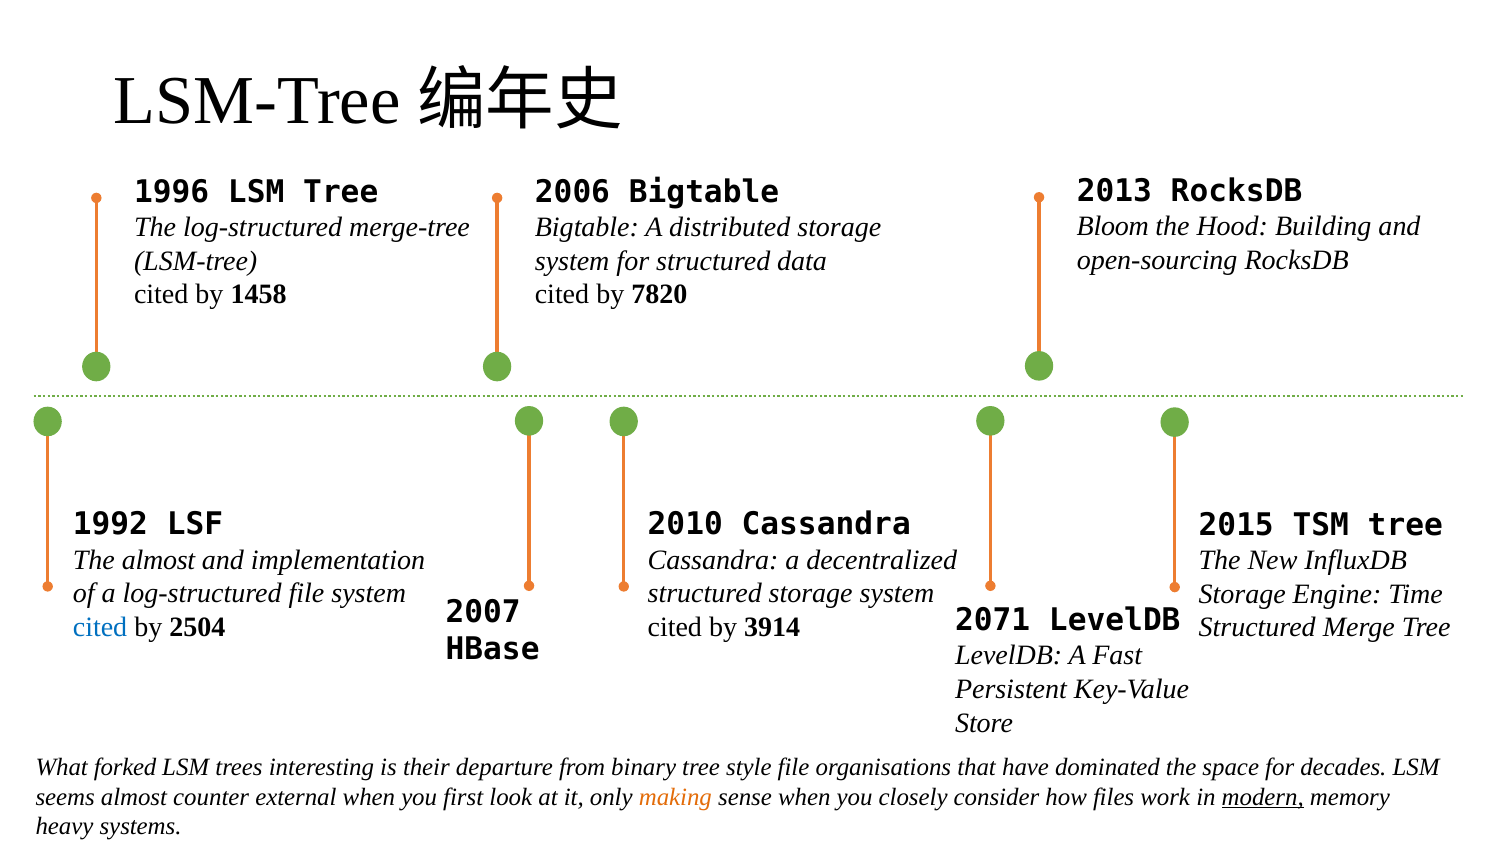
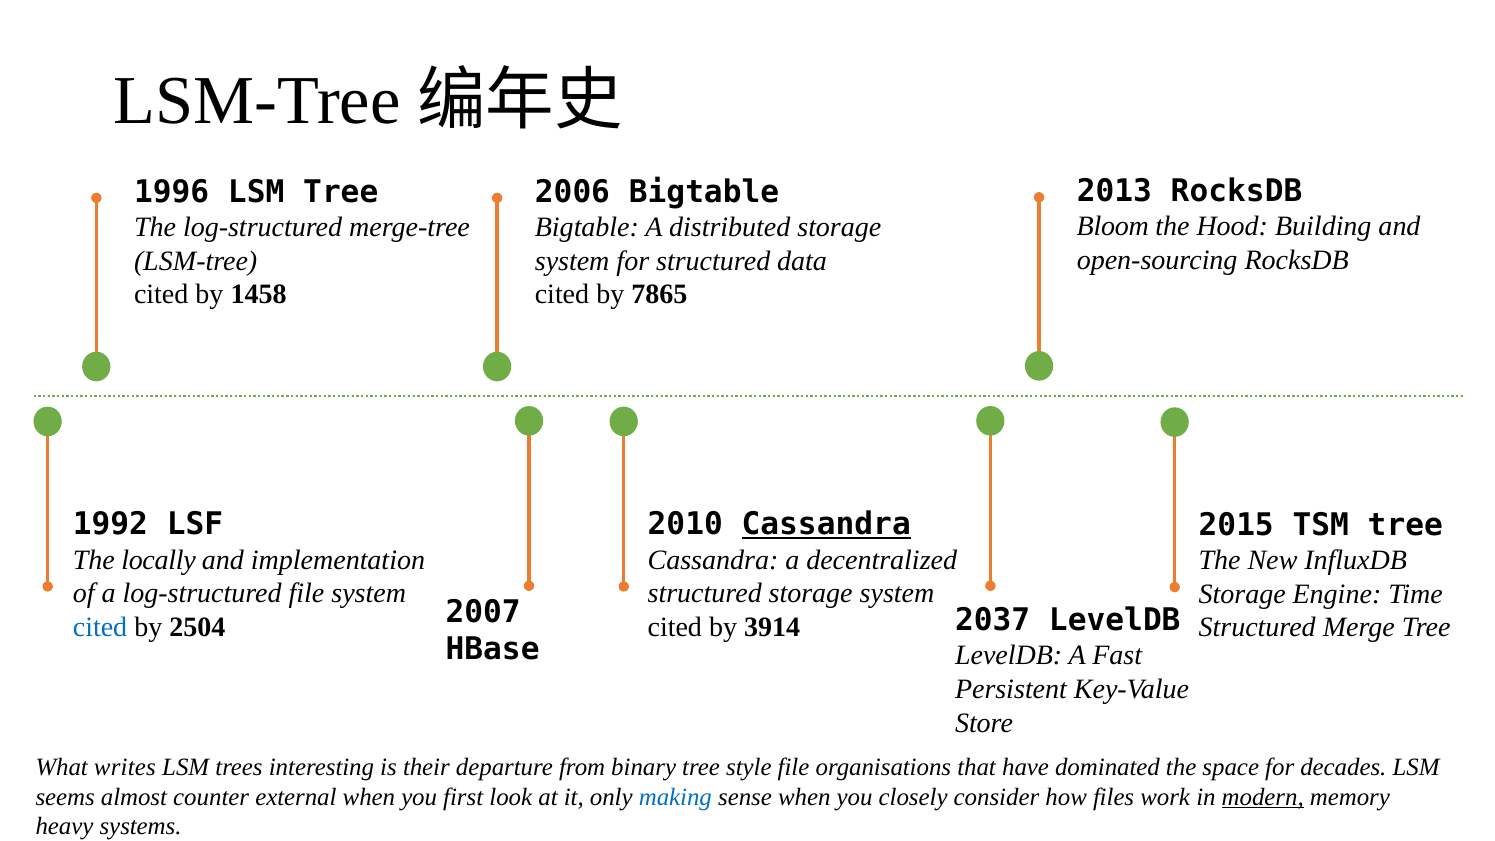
7820: 7820 -> 7865
Cassandra at (826, 524) underline: none -> present
The almost: almost -> locally
2071: 2071 -> 2037
forked: forked -> writes
making colour: orange -> blue
